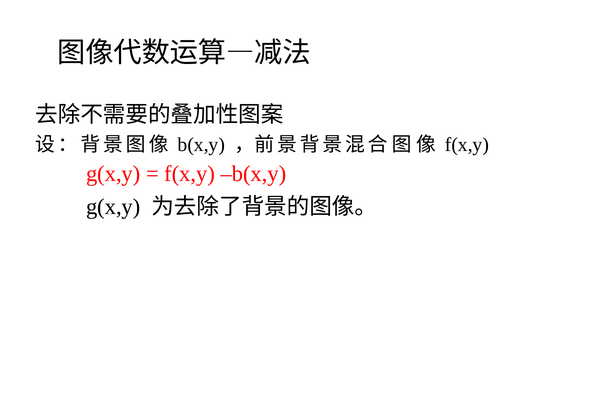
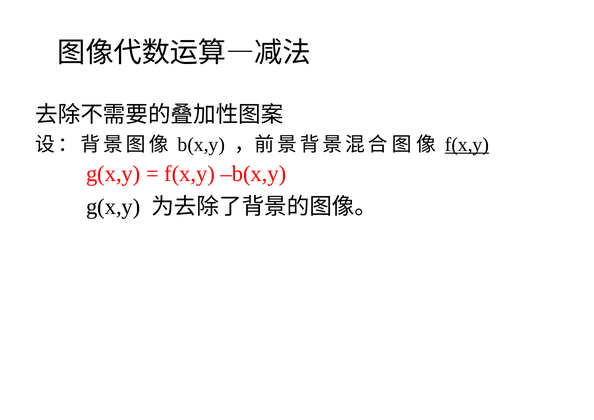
f(x,y at (467, 145) underline: none -> present
